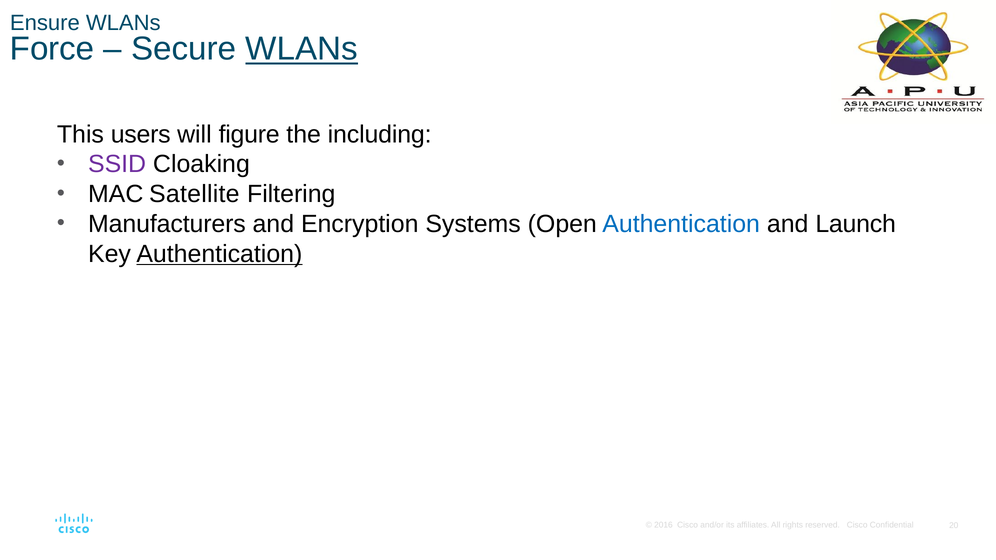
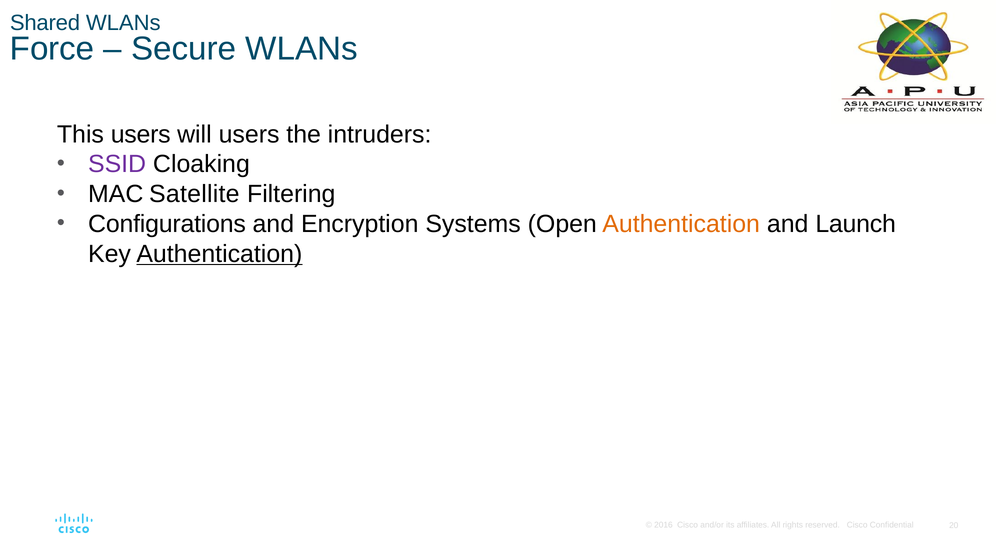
Ensure: Ensure -> Shared
WLANs at (302, 49) underline: present -> none
will figure: figure -> users
including: including -> intruders
Manufacturers: Manufacturers -> Configurations
Authentication at (681, 224) colour: blue -> orange
